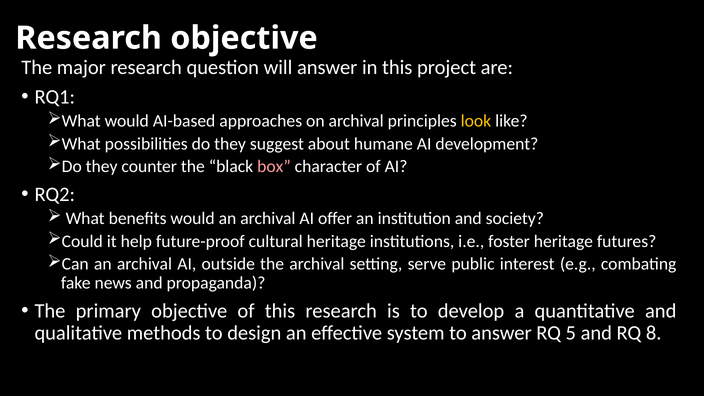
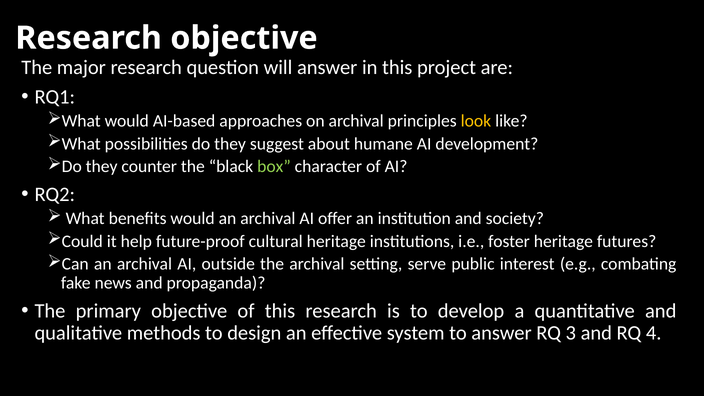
box colour: pink -> light green
5: 5 -> 3
8: 8 -> 4
